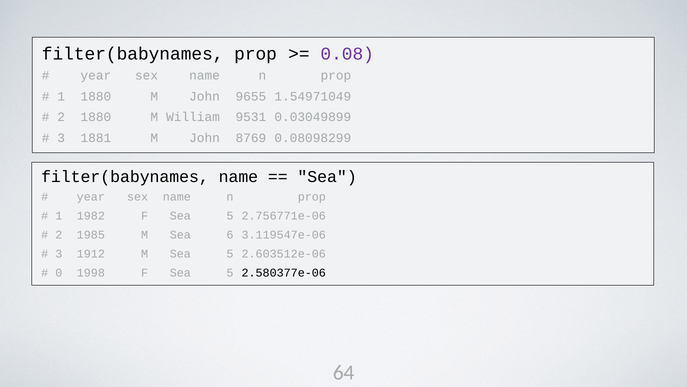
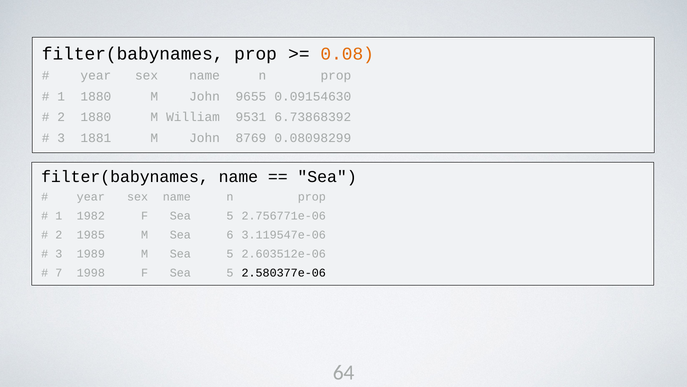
0.08 colour: purple -> orange
1.54971049: 1.54971049 -> 0.09154630
0.03049899: 0.03049899 -> 6.73868392
1912: 1912 -> 1989
0: 0 -> 7
